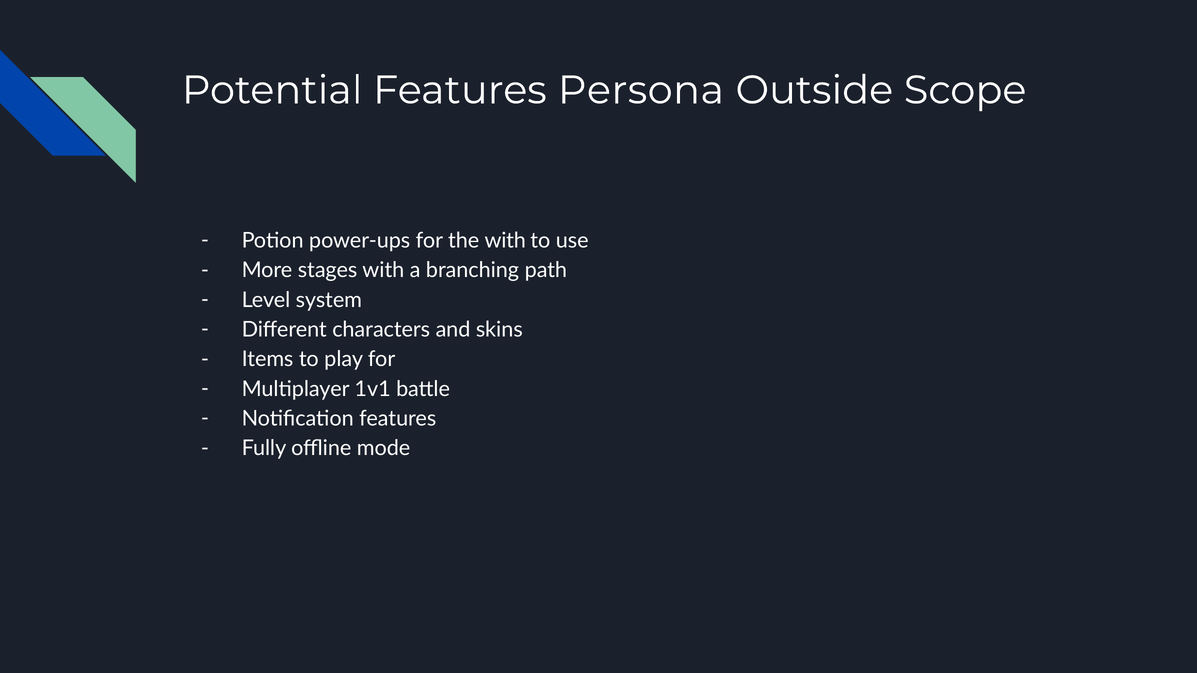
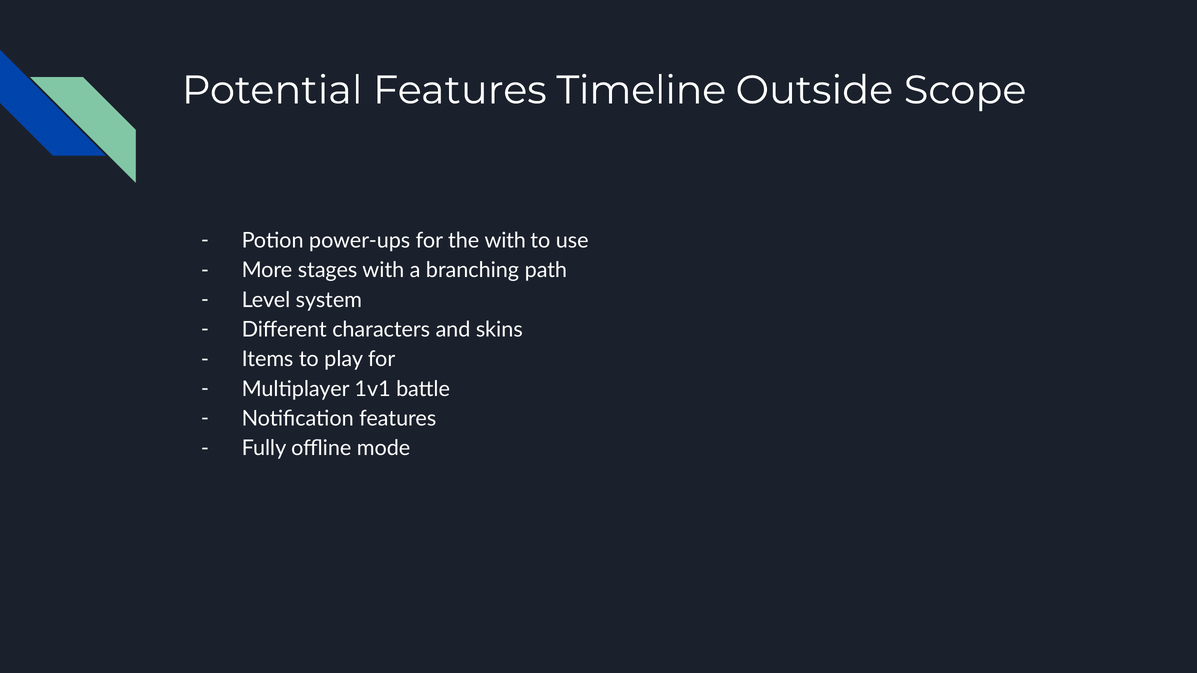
Persona: Persona -> Timeline
